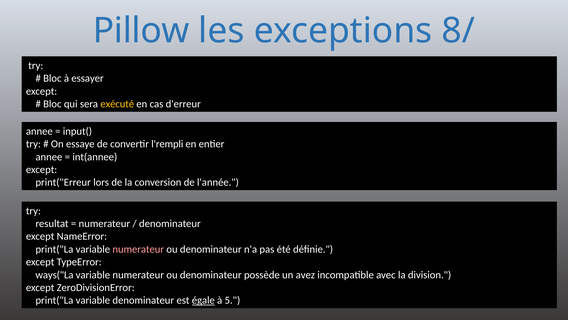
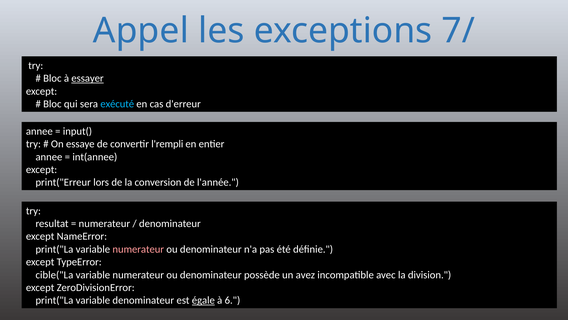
Pillow: Pillow -> Appel
8/: 8/ -> 7/
essayer underline: none -> present
exécuté colour: yellow -> light blue
ways("La: ways("La -> cible("La
5: 5 -> 6
